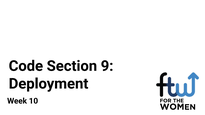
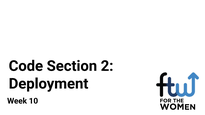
9: 9 -> 2
